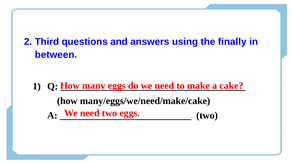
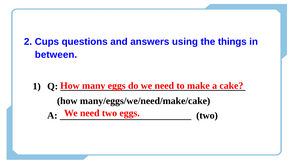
Third: Third -> Cups
finally: finally -> things
